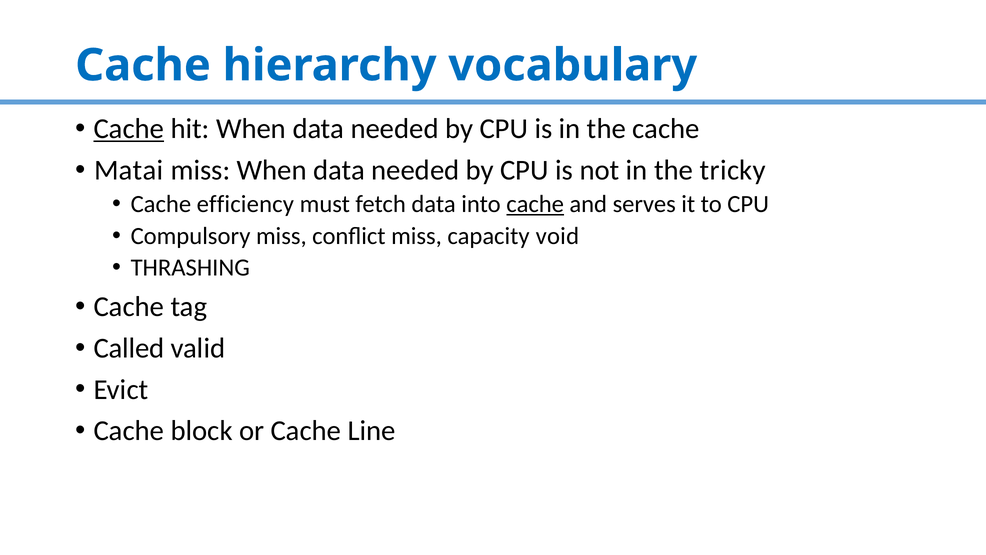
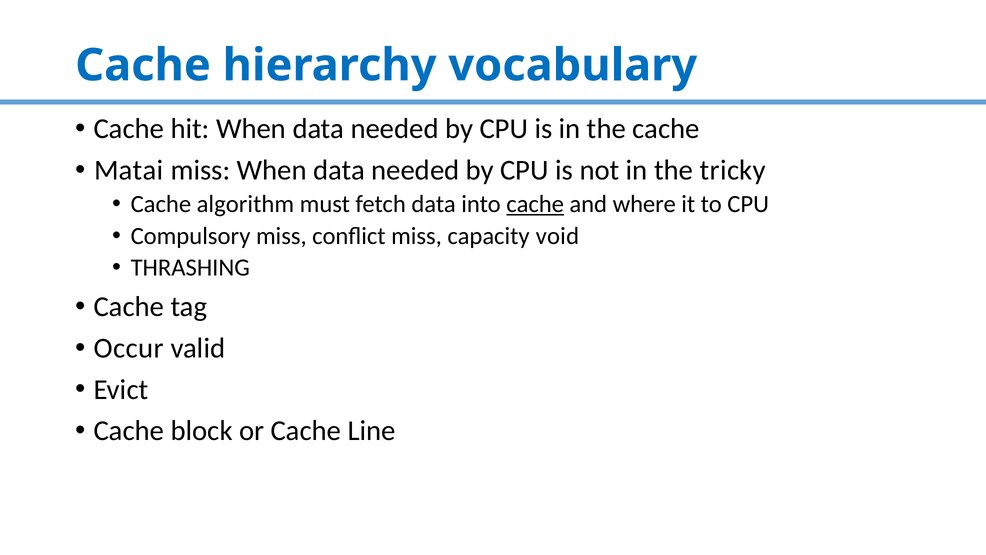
Cache at (129, 129) underline: present -> none
efficiency: efficiency -> algorithm
serves: serves -> where
Called: Called -> Occur
